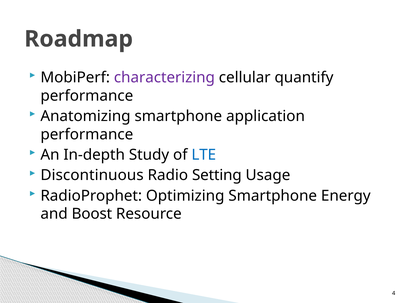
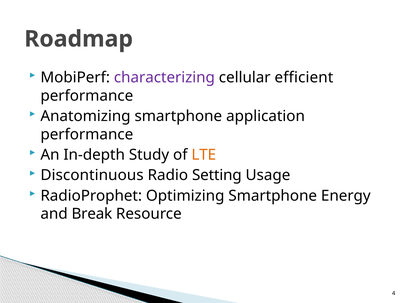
quantify: quantify -> efficient
LTE colour: blue -> orange
Boost: Boost -> Break
